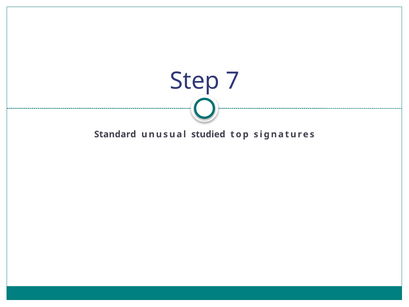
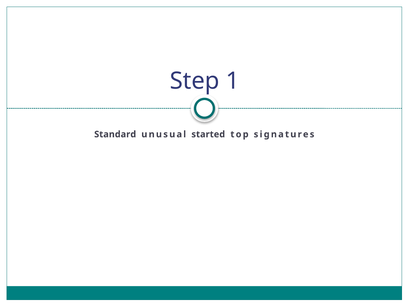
7: 7 -> 1
studied: studied -> started
